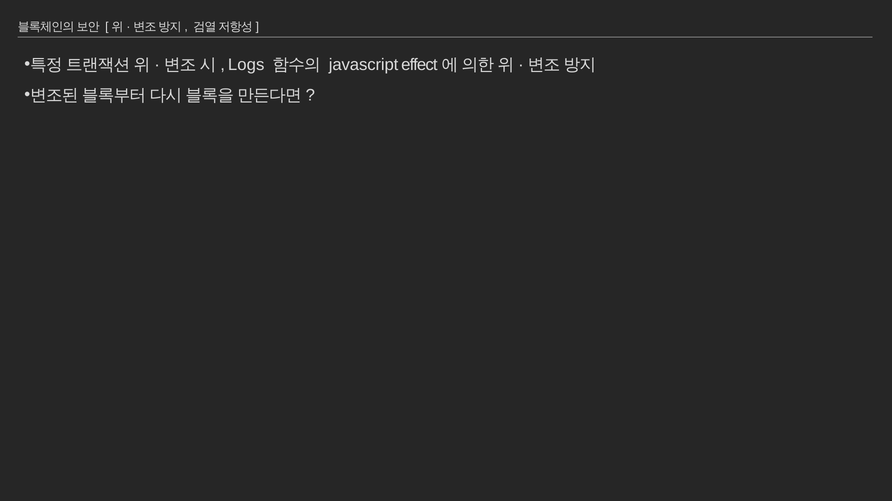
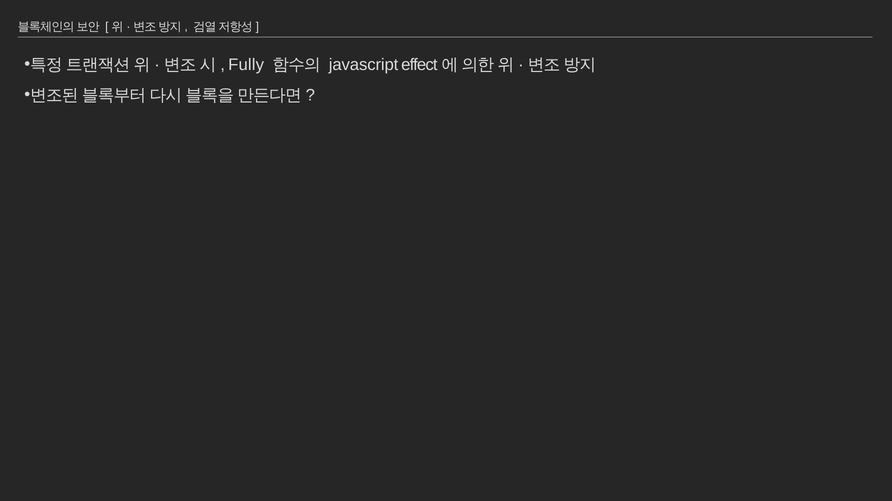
Logs: Logs -> Fully
